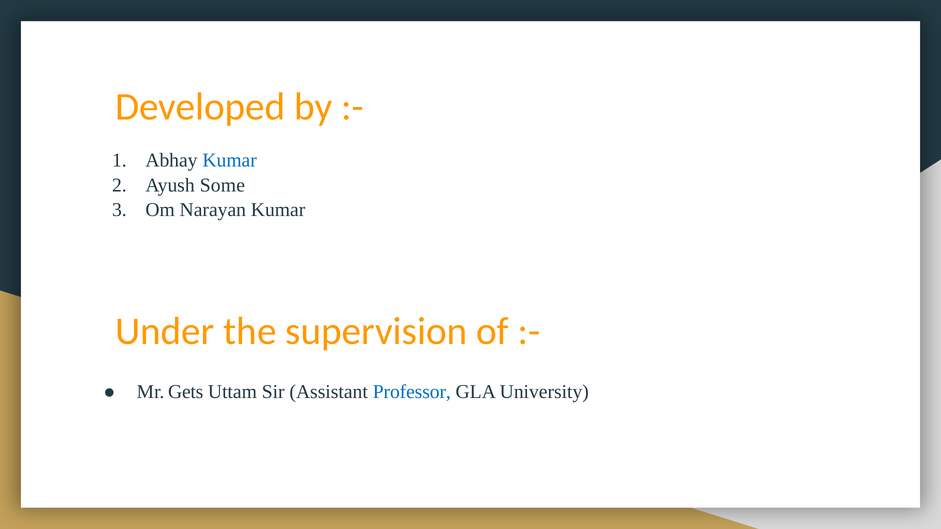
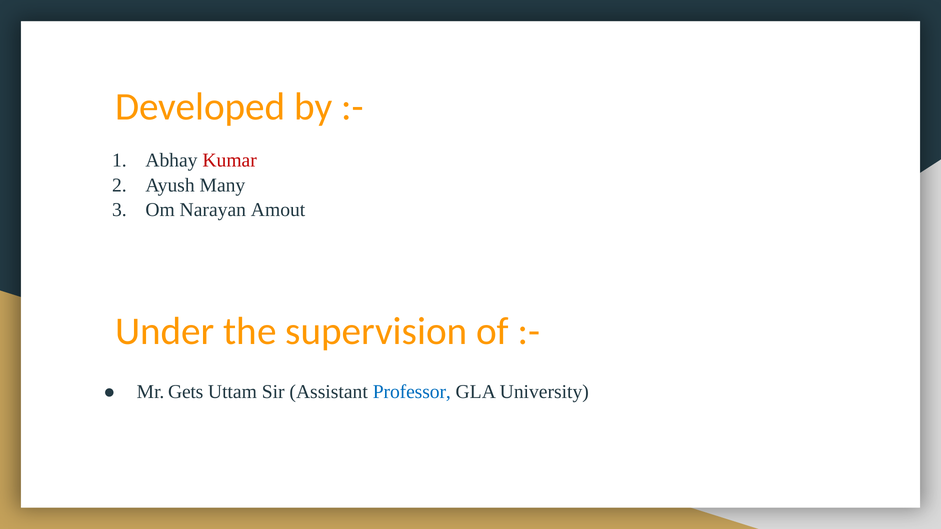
Kumar at (230, 160) colour: blue -> red
Some: Some -> Many
Narayan Kumar: Kumar -> Amout
